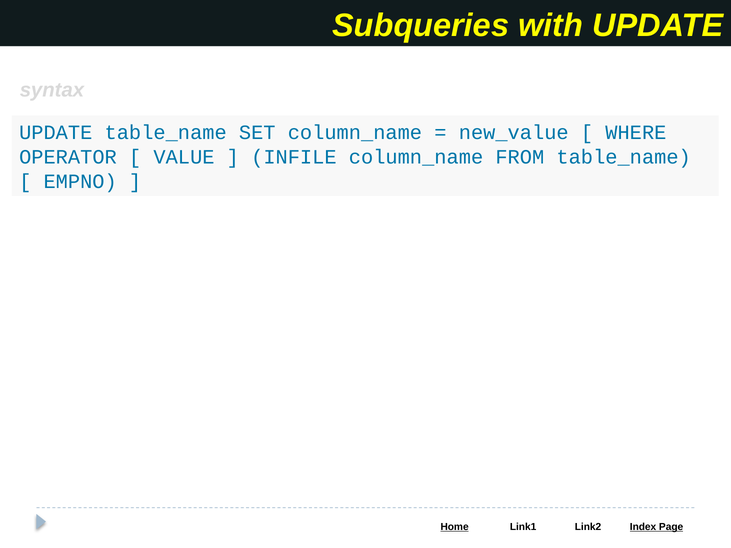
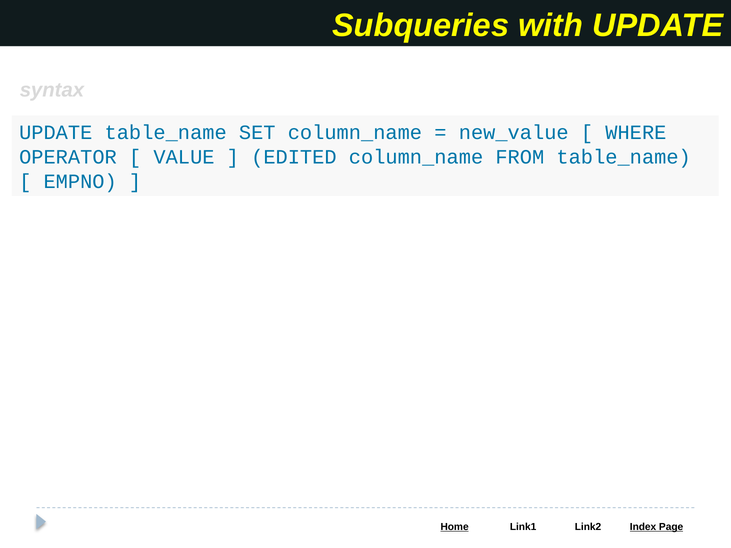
INFILE: INFILE -> EDITED
